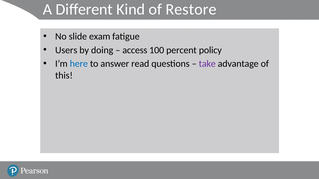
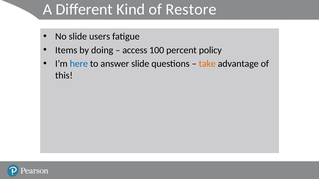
exam: exam -> users
Users: Users -> Items
answer read: read -> slide
take colour: purple -> orange
